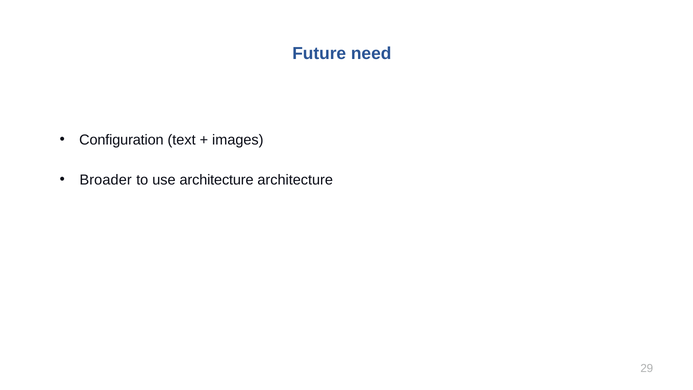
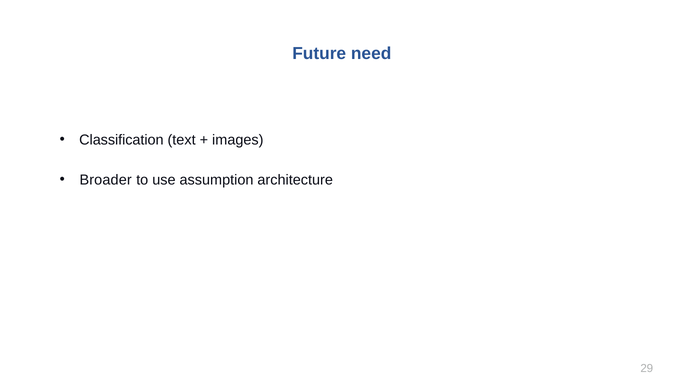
Configuration: Configuration -> Classification
use architecture: architecture -> assumption
